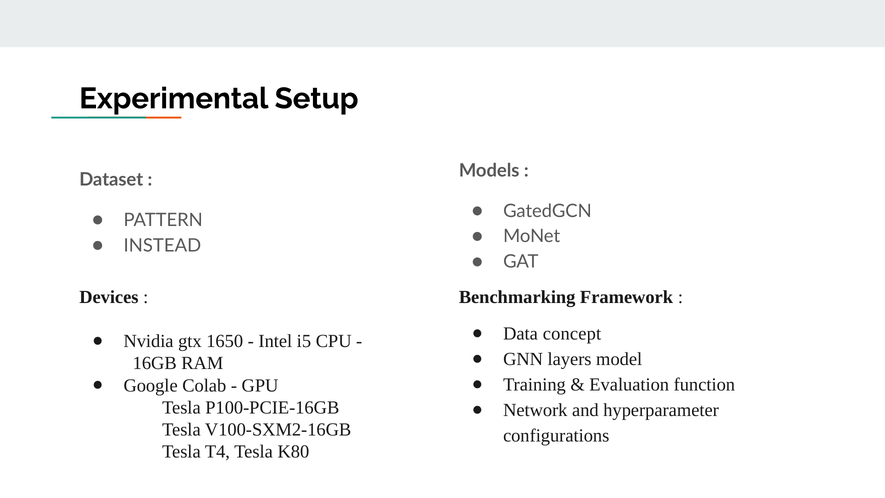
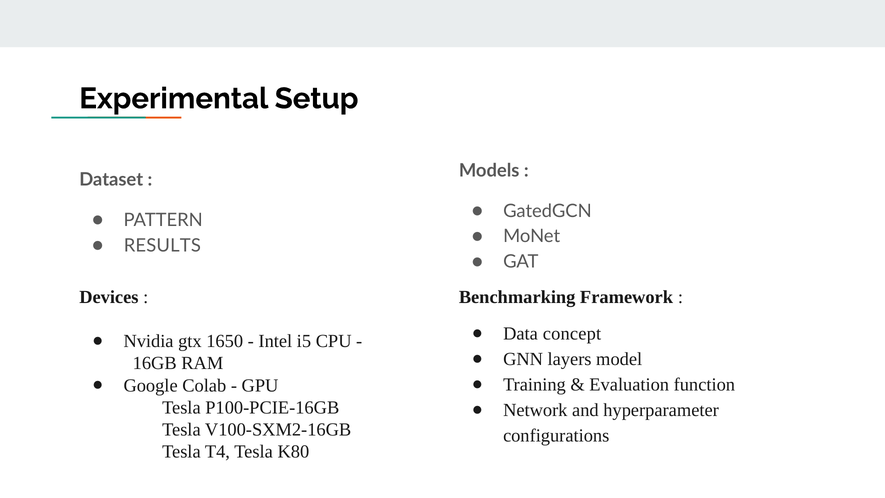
INSTEAD: INSTEAD -> RESULTS
